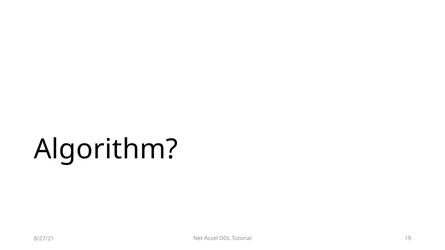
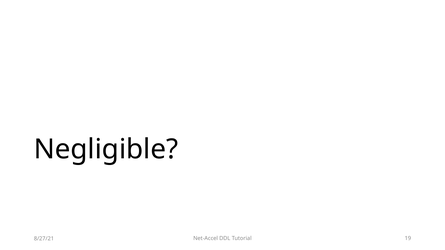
Algorithm: Algorithm -> Negligible
